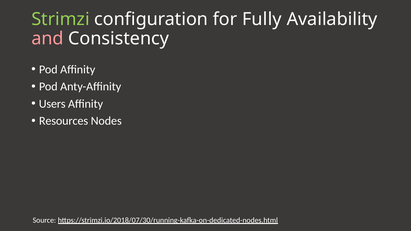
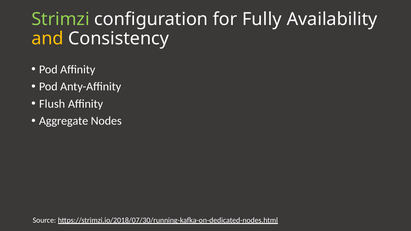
and colour: pink -> yellow
Users: Users -> Flush
Resources: Resources -> Aggregate
